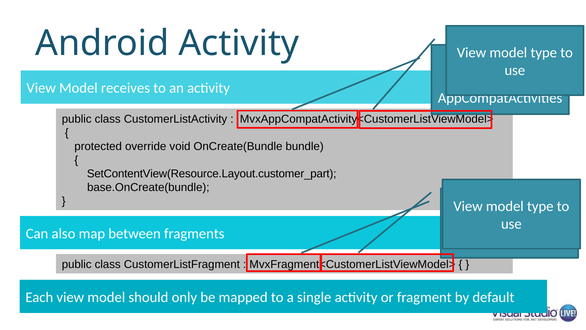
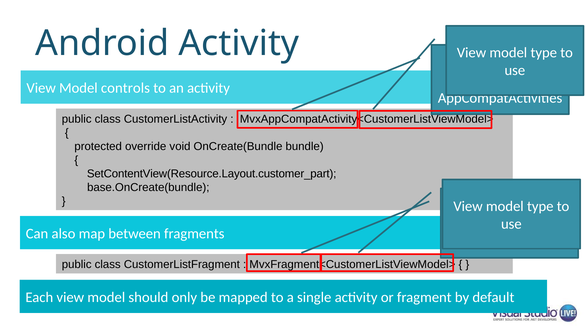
receives: receives -> controls
